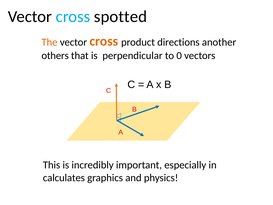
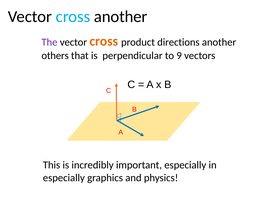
cross spotted: spotted -> another
The colour: orange -> purple
0: 0 -> 9
calculates at (64, 177): calculates -> especially
